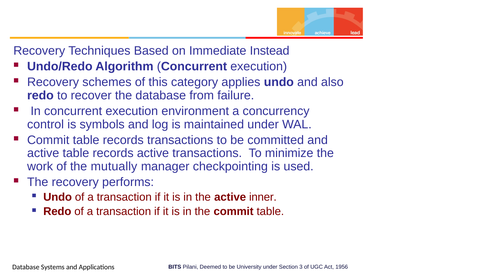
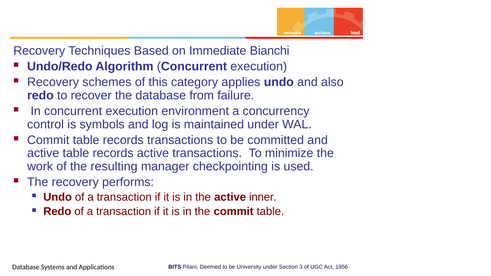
Instead: Instead -> Bianchi
mutually: mutually -> resulting
